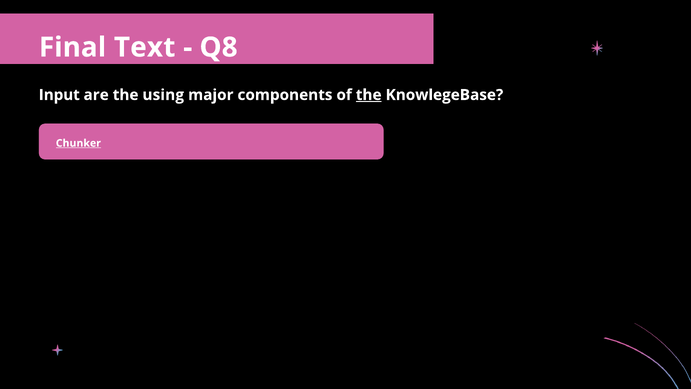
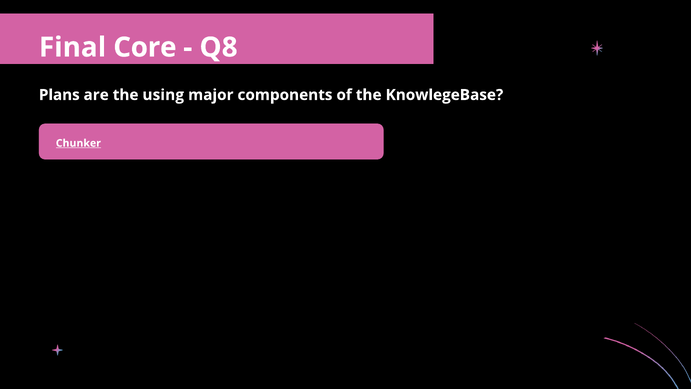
Text: Text -> Core
Input: Input -> Plans
the at (369, 95) underline: present -> none
